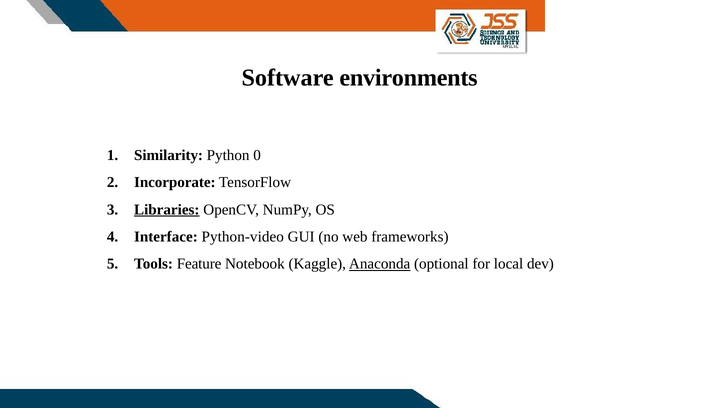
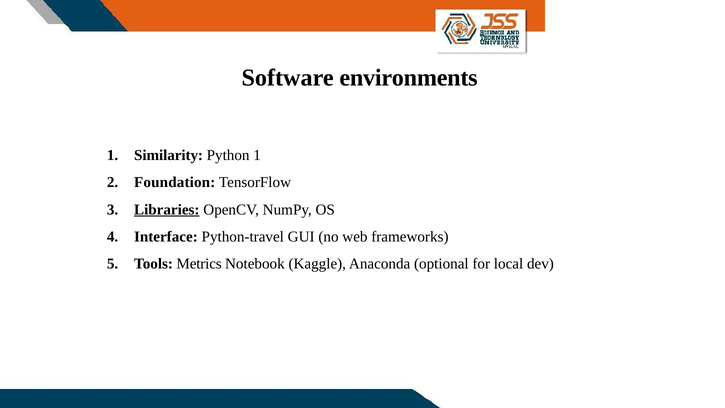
Python 0: 0 -> 1
Incorporate: Incorporate -> Foundation
Python-video: Python-video -> Python-travel
Feature: Feature -> Metrics
Anaconda underline: present -> none
